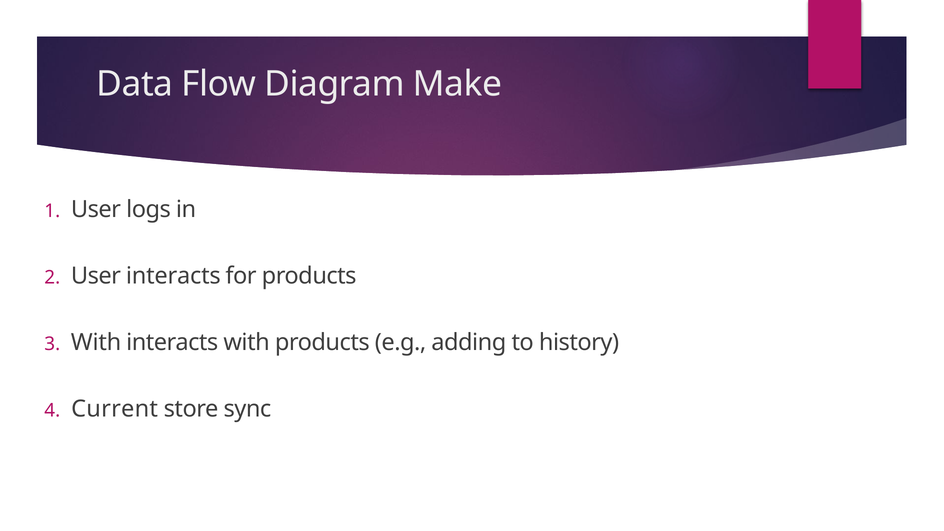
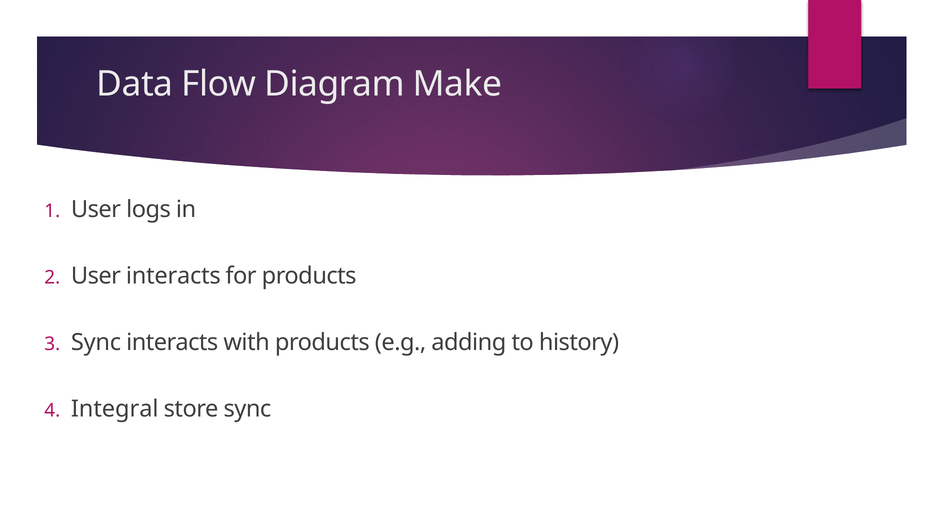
With at (96, 342): With -> Sync
Current: Current -> Integral
